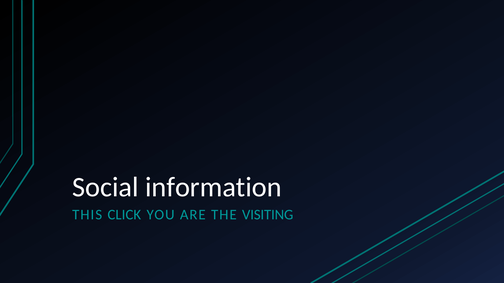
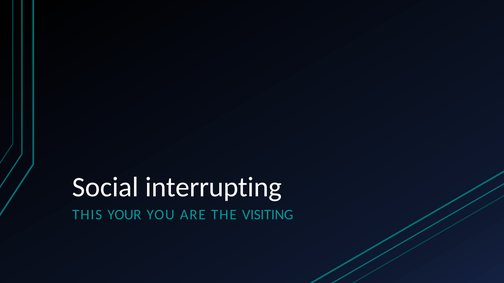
information: information -> interrupting
CLICK: CLICK -> YOUR
